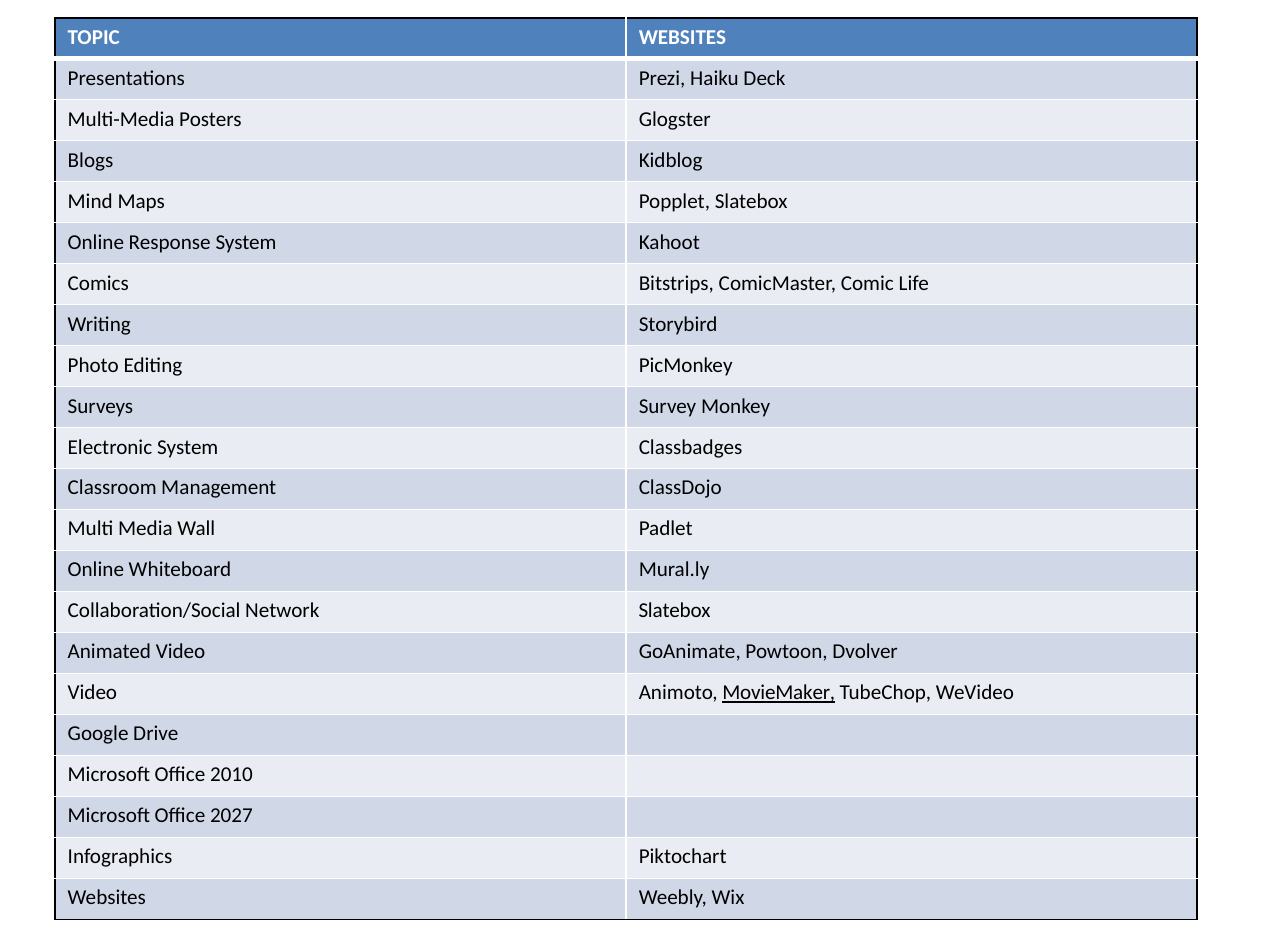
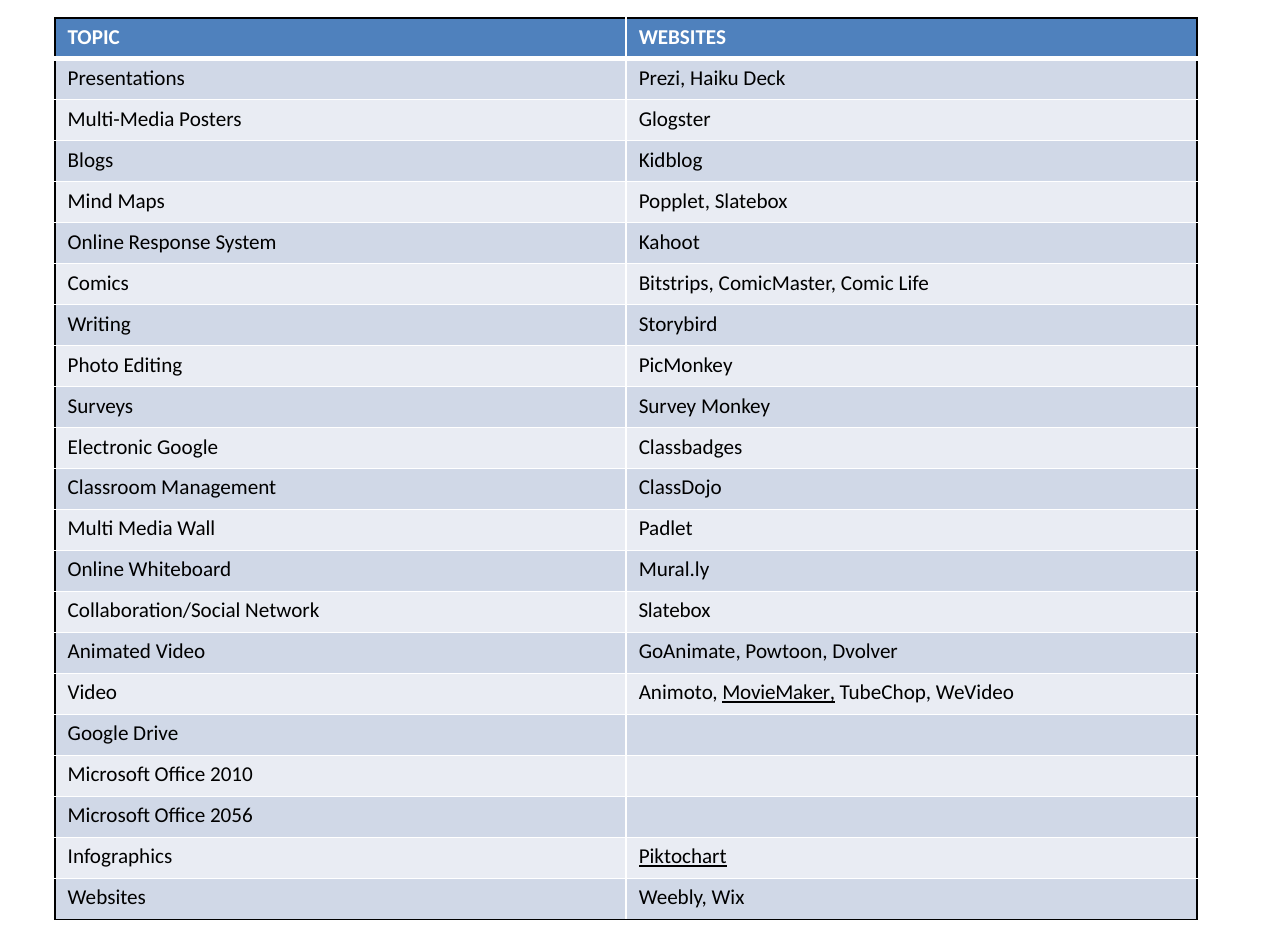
Electronic System: System -> Google
2027: 2027 -> 2056
Piktochart underline: none -> present
